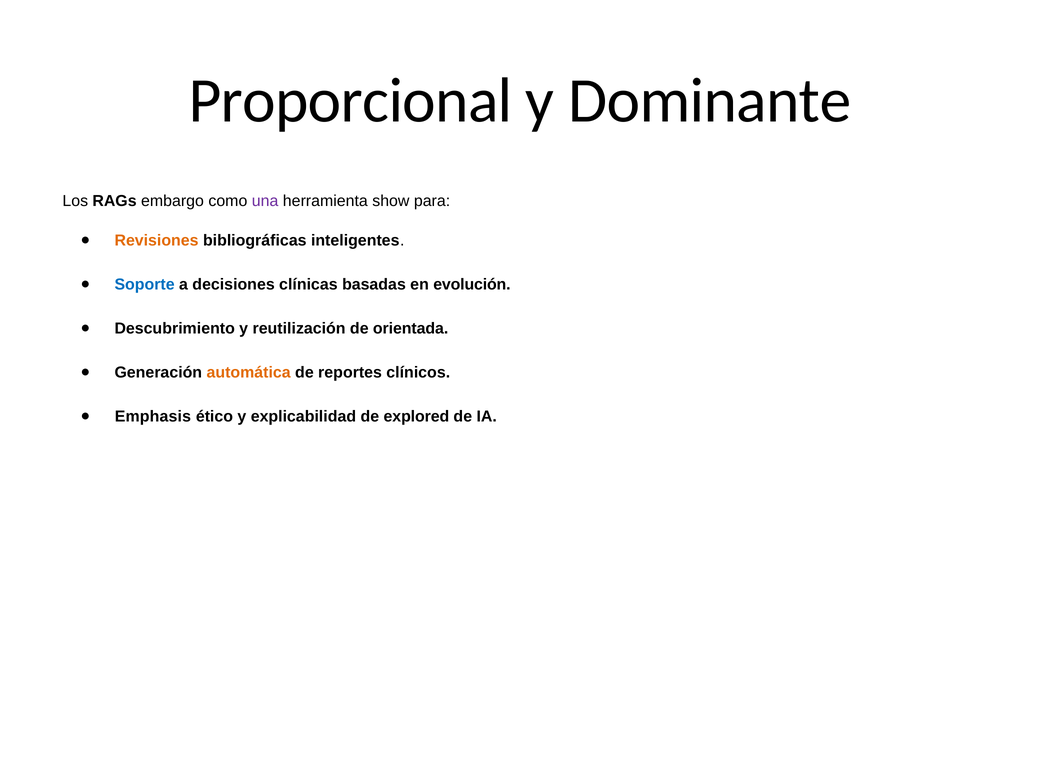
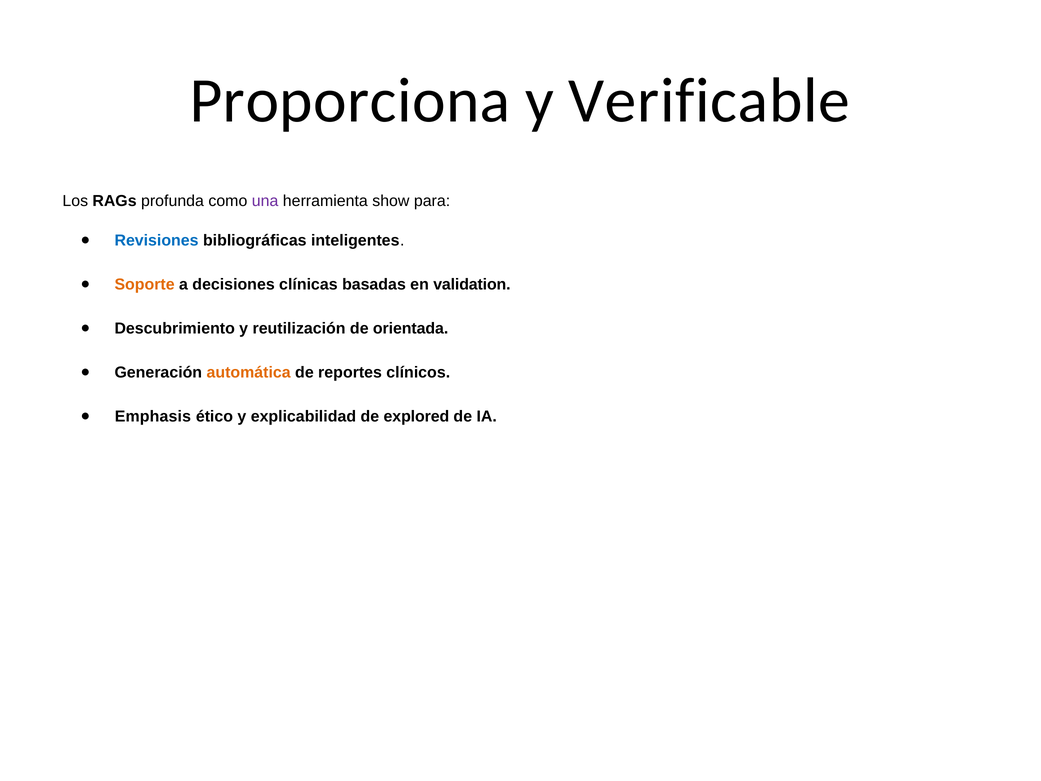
Proporcional: Proporcional -> Proporciona
Dominante: Dominante -> Verificable
embargo: embargo -> profunda
Revisiones colour: orange -> blue
Soporte colour: blue -> orange
evolución: evolución -> validation
